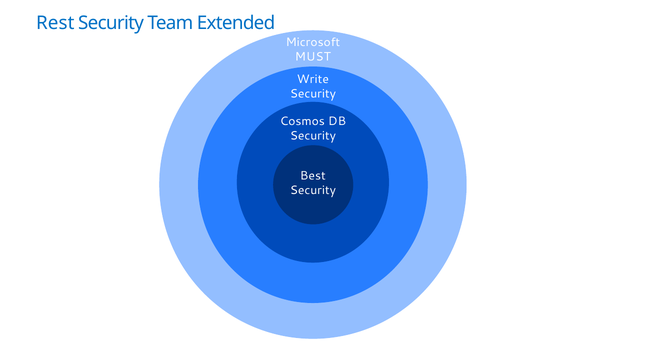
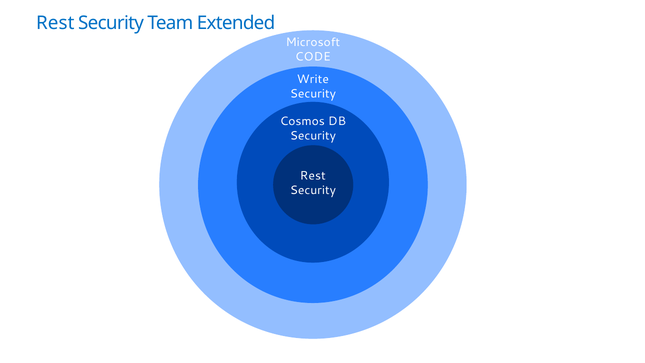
MUST: MUST -> CODE
Best at (313, 176): Best -> Rest
